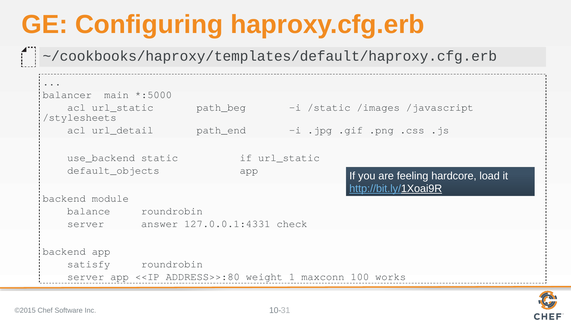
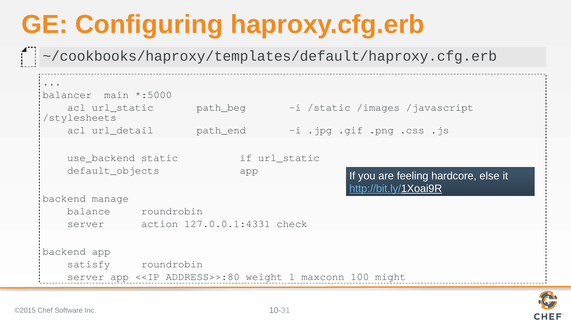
load: load -> else
module: module -> manage
answer: answer -> action
works: works -> might
